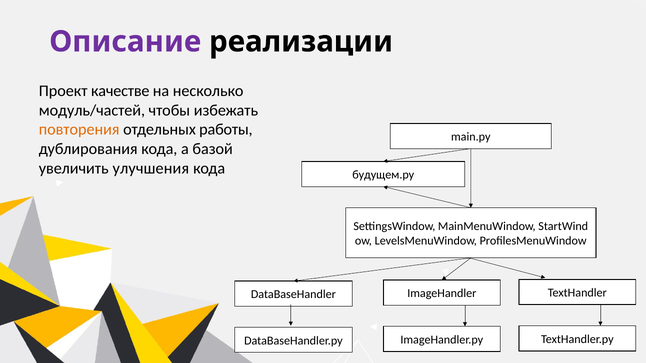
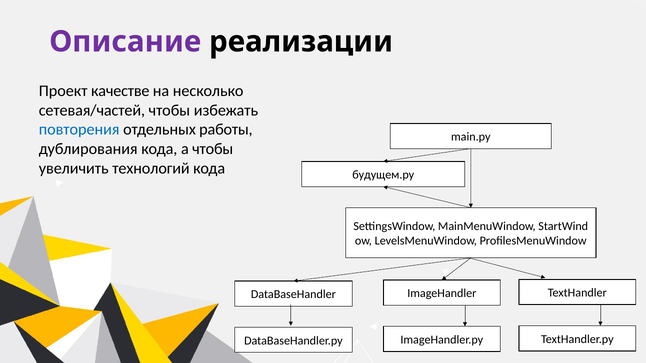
модуль/частей: модуль/частей -> сетевая/частей
повторения colour: orange -> blue
а базой: базой -> чтобы
улучшения: улучшения -> технологий
